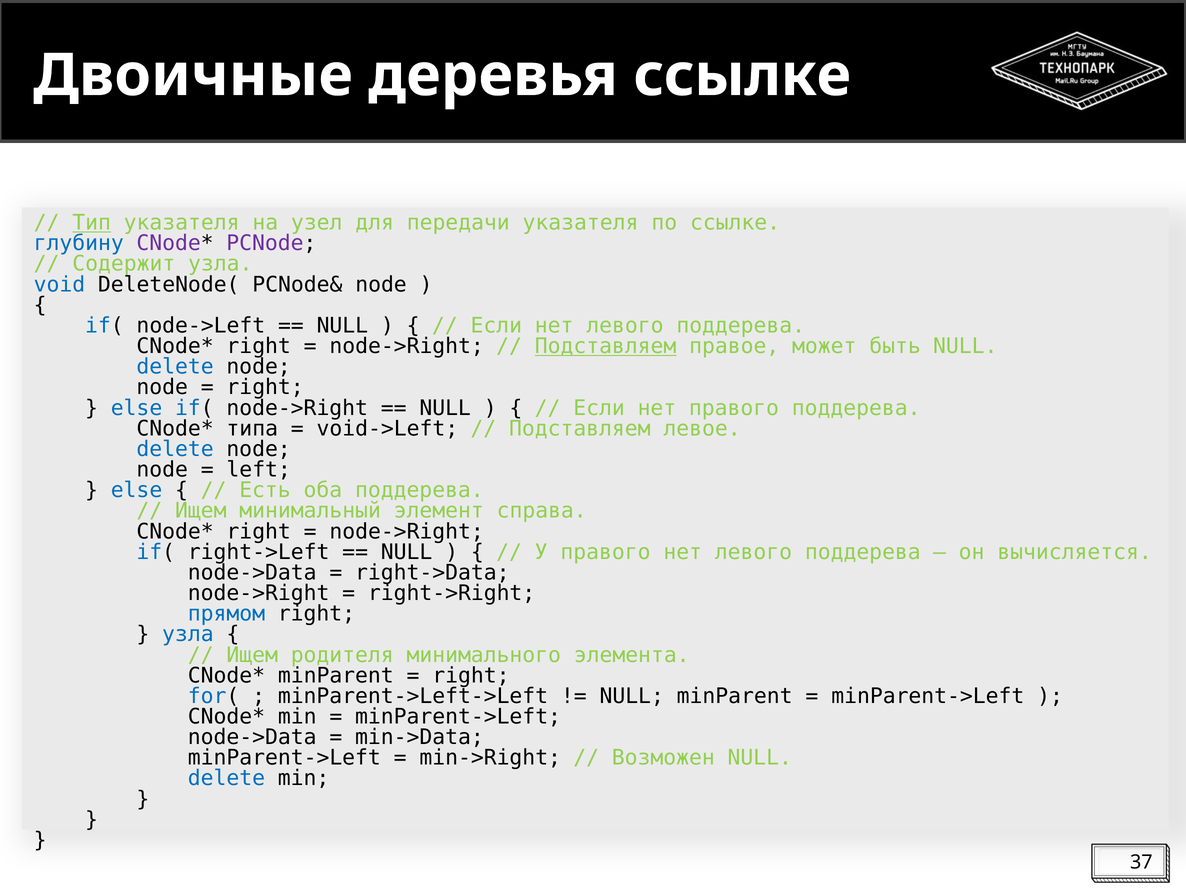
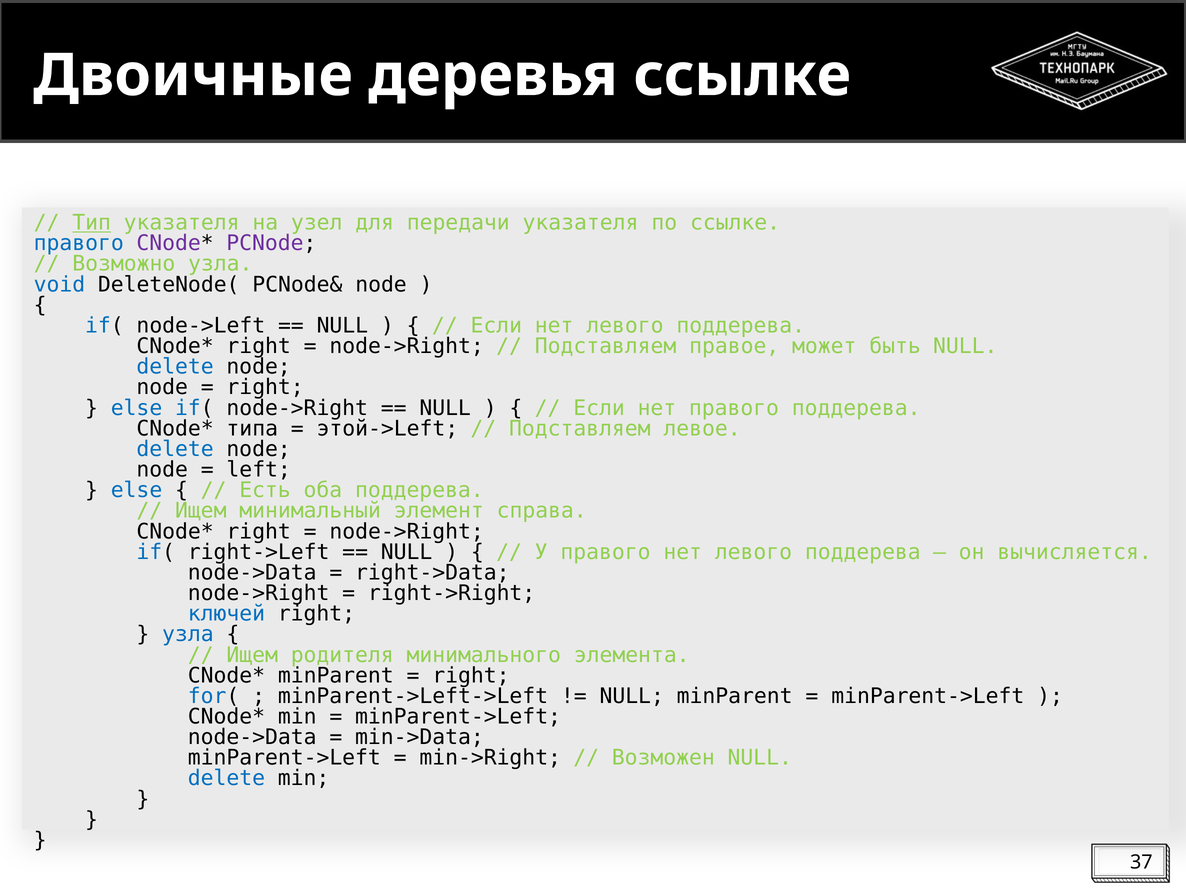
глубину at (79, 243): глубину -> правого
Содержит: Содержит -> Возможно
Подставляем at (606, 346) underline: present -> none
void->Left: void->Left -> этой->Left
прямом: прямом -> ключей
